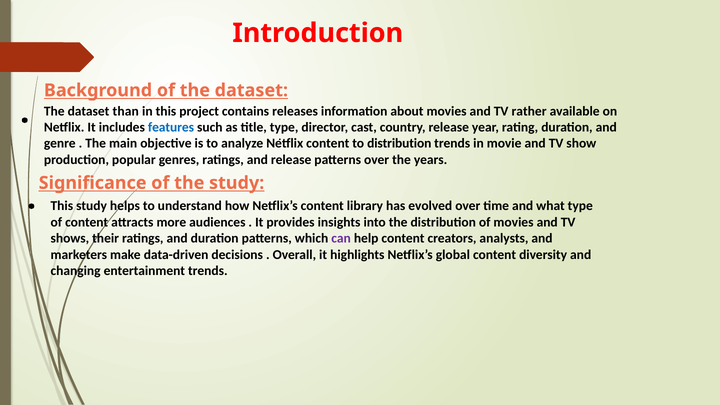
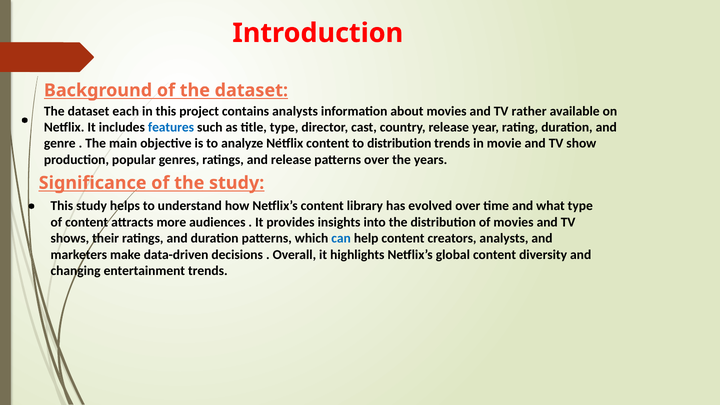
than: than -> each
contains releases: releases -> analysts
can colour: purple -> blue
